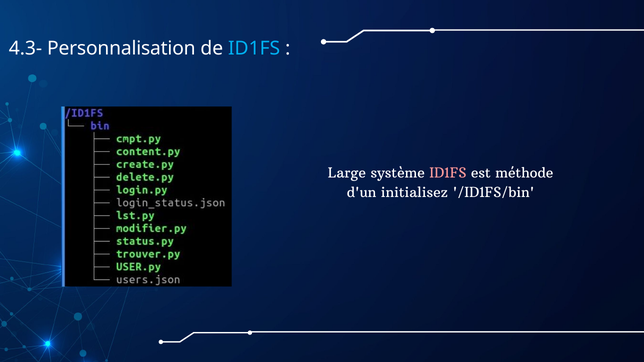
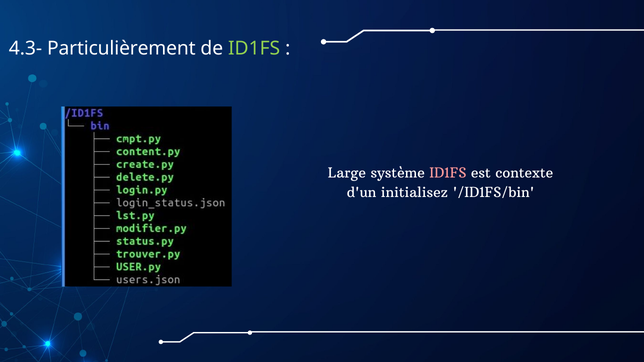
Personnalisation: Personnalisation -> Particulièrement
ID1FS at (254, 48) colour: light blue -> light green
méthode: méthode -> contexte
